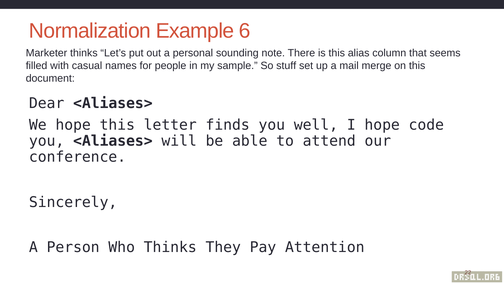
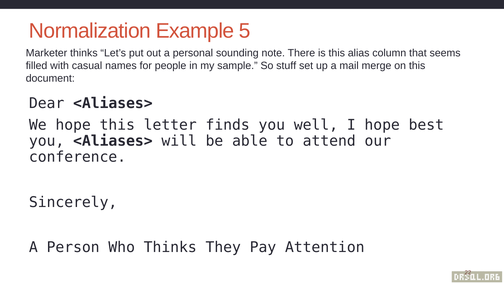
6: 6 -> 5
code: code -> best
